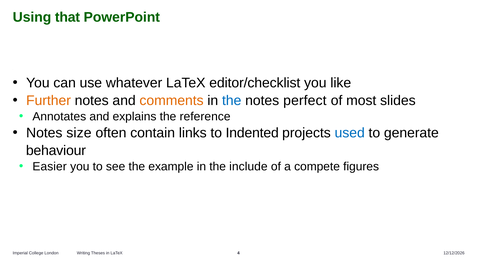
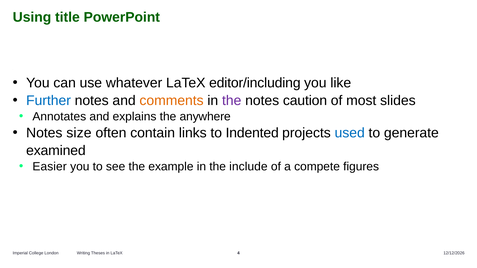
that: that -> title
editor/checklist: editor/checklist -> editor/including
Further colour: orange -> blue
the at (232, 101) colour: blue -> purple
perfect: perfect -> caution
reference: reference -> anywhere
behaviour: behaviour -> examined
